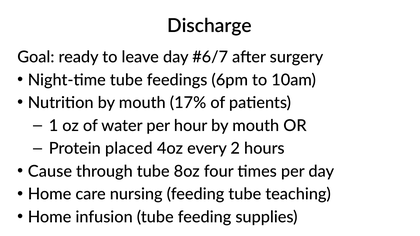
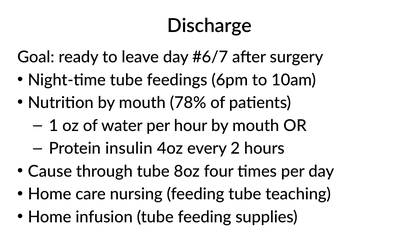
17%: 17% -> 78%
placed: placed -> insulin
